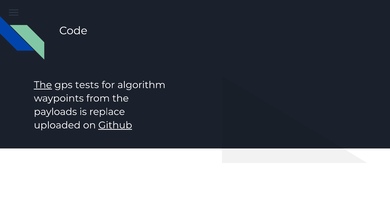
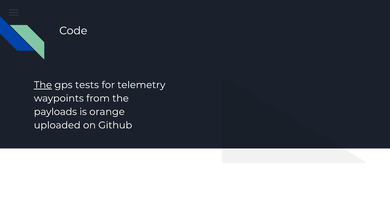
algorithm: algorithm -> telemetry
replace: replace -> orange
Github underline: present -> none
